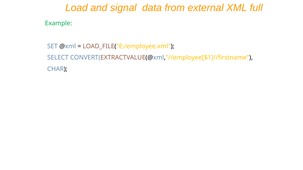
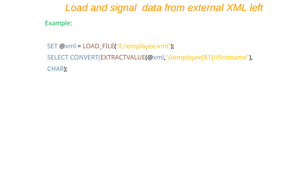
full: full -> left
